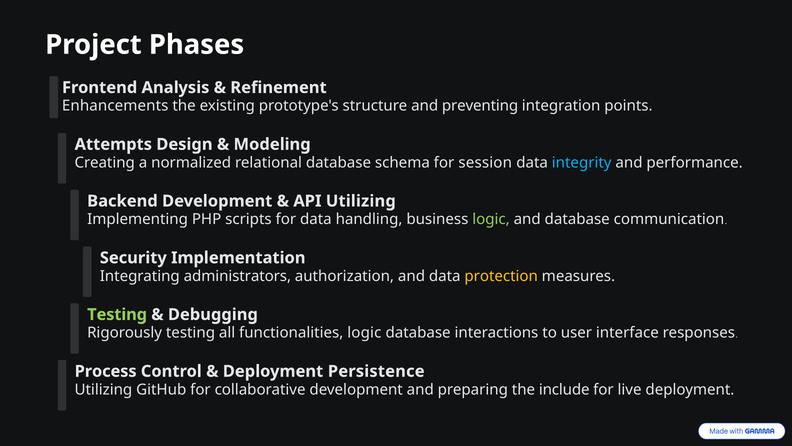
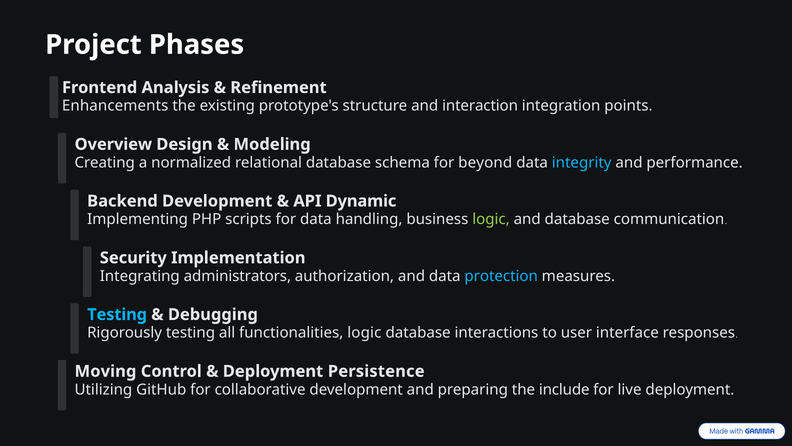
preventing: preventing -> interaction
Attempts: Attempts -> Overview
session: session -> beyond
API Utilizing: Utilizing -> Dynamic
protection colour: yellow -> light blue
Testing at (117, 314) colour: light green -> light blue
Process: Process -> Moving
